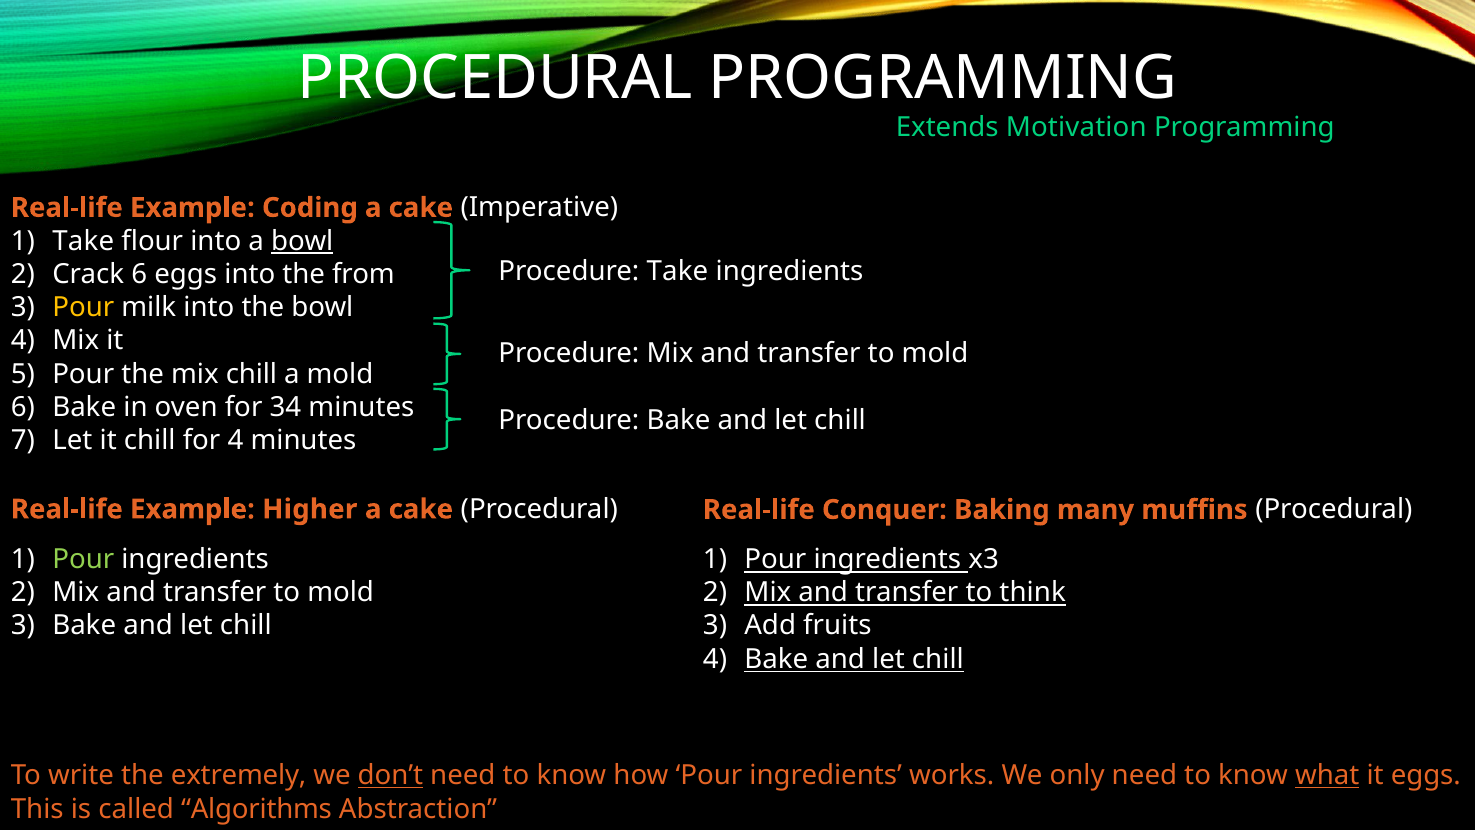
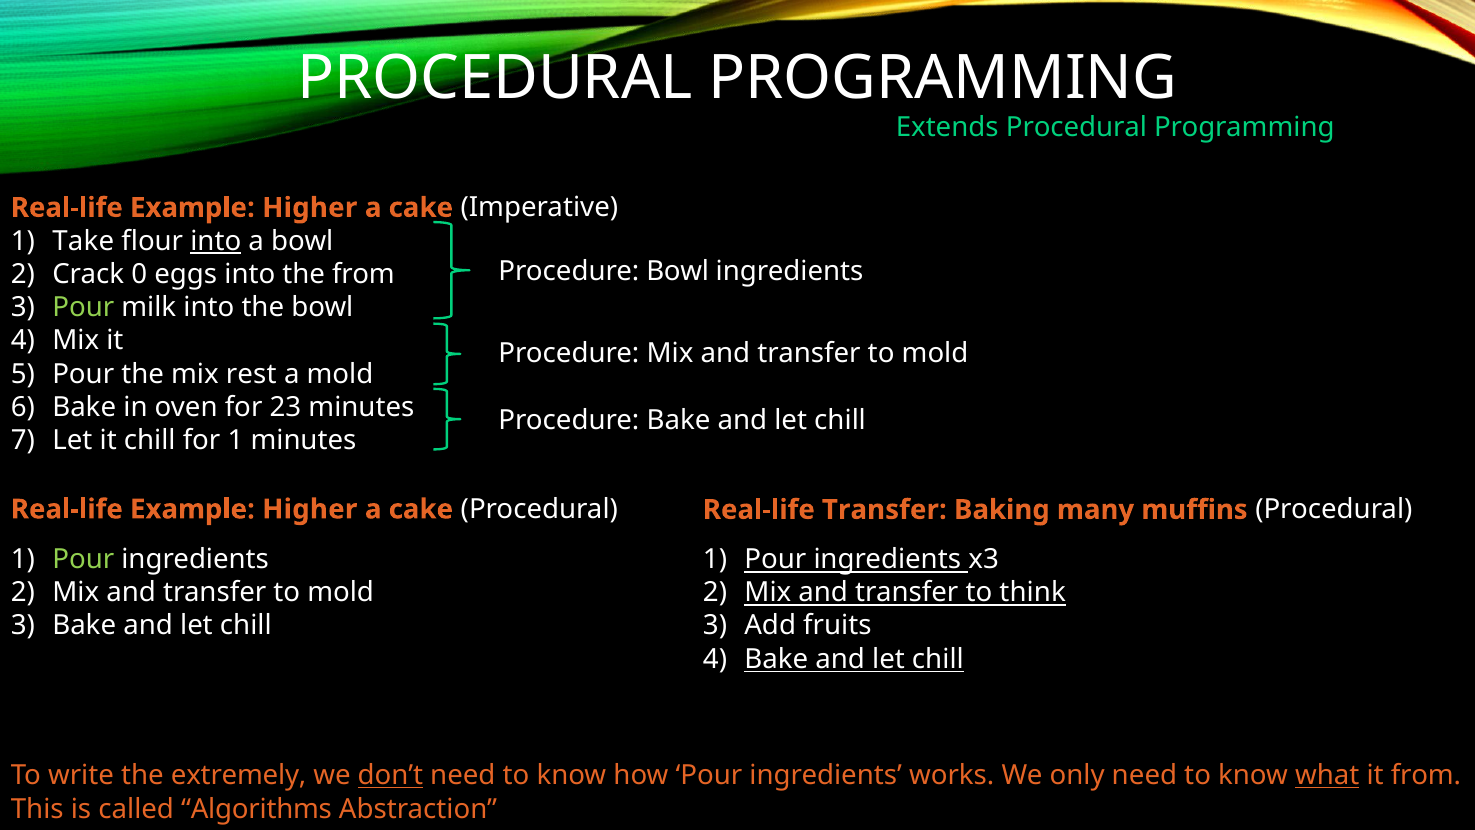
Extends Motivation: Motivation -> Procedural
Coding at (310, 208): Coding -> Higher
into at (216, 241) underline: none -> present
bowl at (302, 241) underline: present -> none
Procedure Take: Take -> Bowl
Crack 6: 6 -> 0
Pour at (83, 307) colour: yellow -> light green
mix chill: chill -> rest
34: 34 -> 23
for 4: 4 -> 1
Real-life Conquer: Conquer -> Transfer
it eggs: eggs -> from
